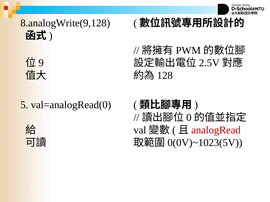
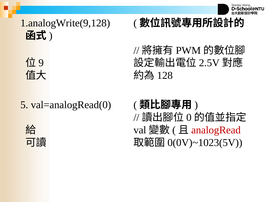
8.analogWrite(9,128: 8.analogWrite(9,128 -> 1.analogWrite(9,128
